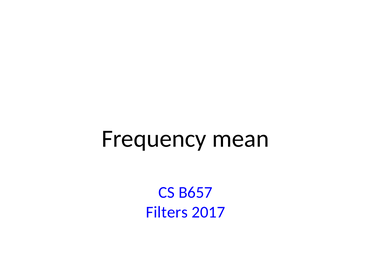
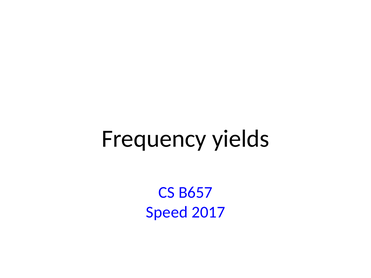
mean: mean -> yields
Filters: Filters -> Speed
